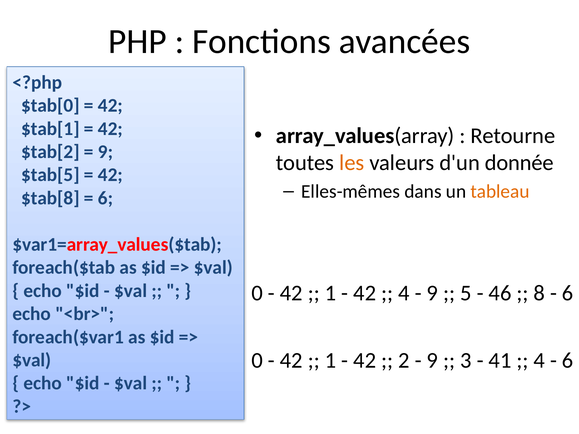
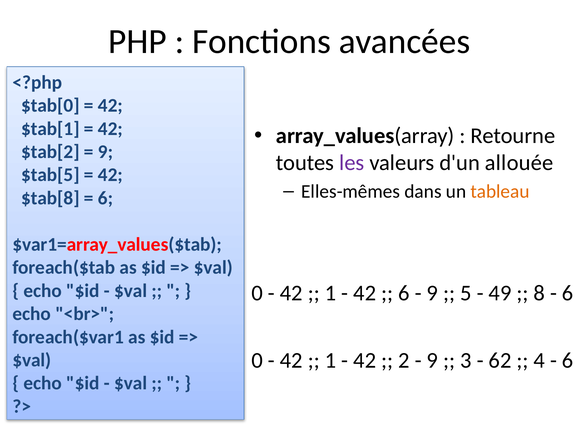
les colour: orange -> purple
donnée: donnée -> allouée
4 at (404, 293): 4 -> 6
46: 46 -> 49
41: 41 -> 62
